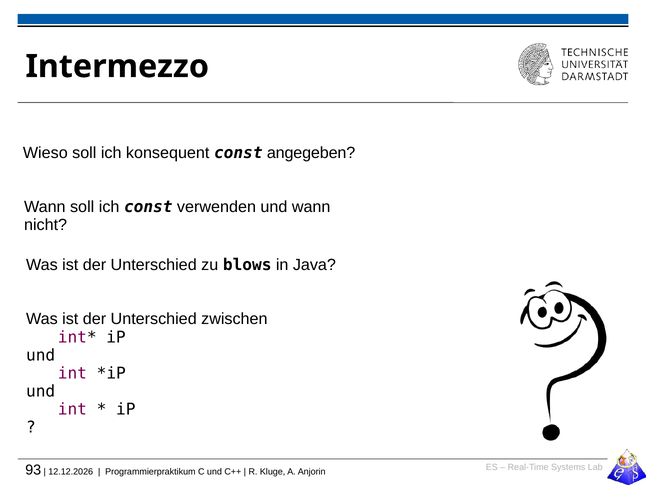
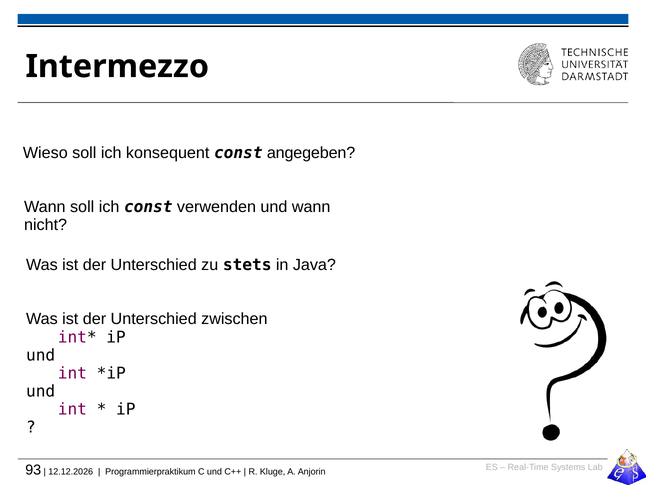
blows: blows -> stets
